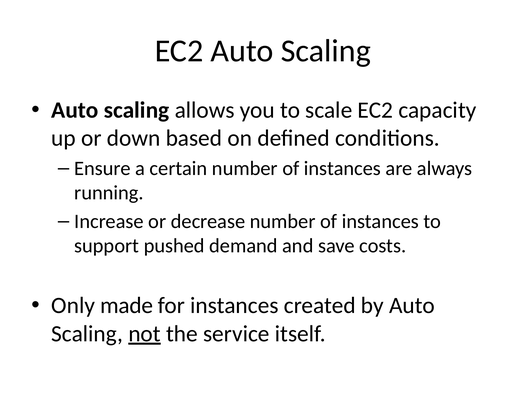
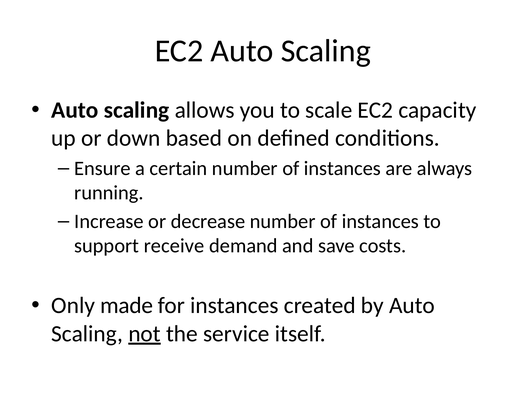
pushed: pushed -> receive
